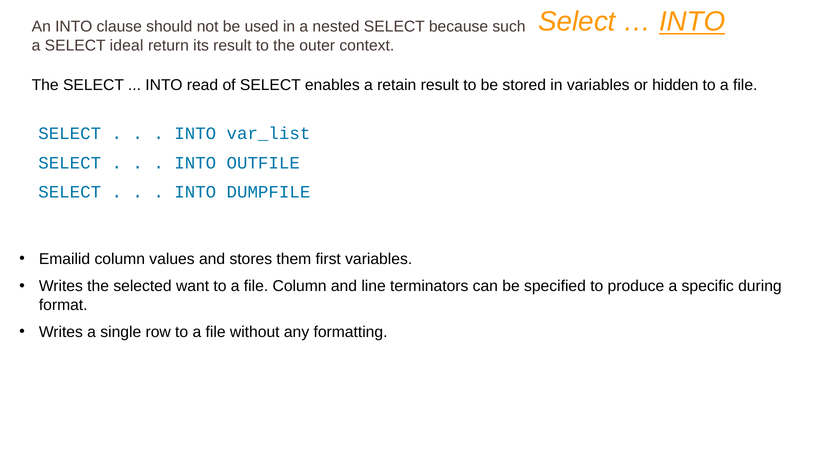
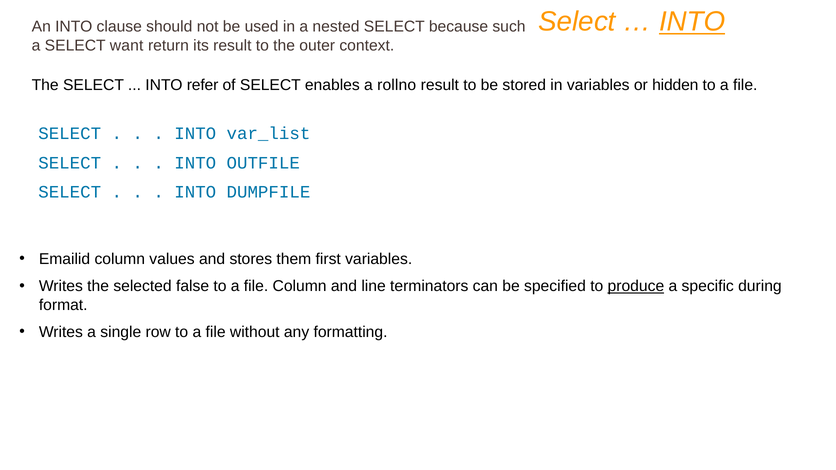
ideal: ideal -> want
read: read -> refer
retain: retain -> rollno
want: want -> false
produce underline: none -> present
